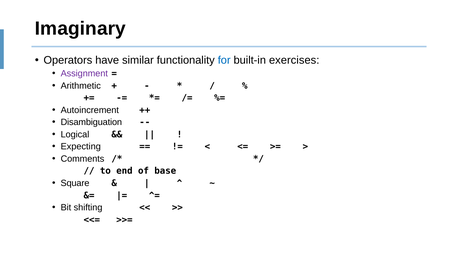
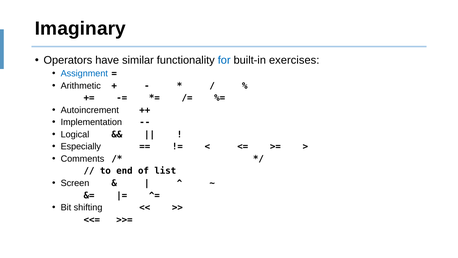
Assignment colour: purple -> blue
Disambiguation: Disambiguation -> Implementation
Expecting: Expecting -> Especially
base: base -> list
Square: Square -> Screen
